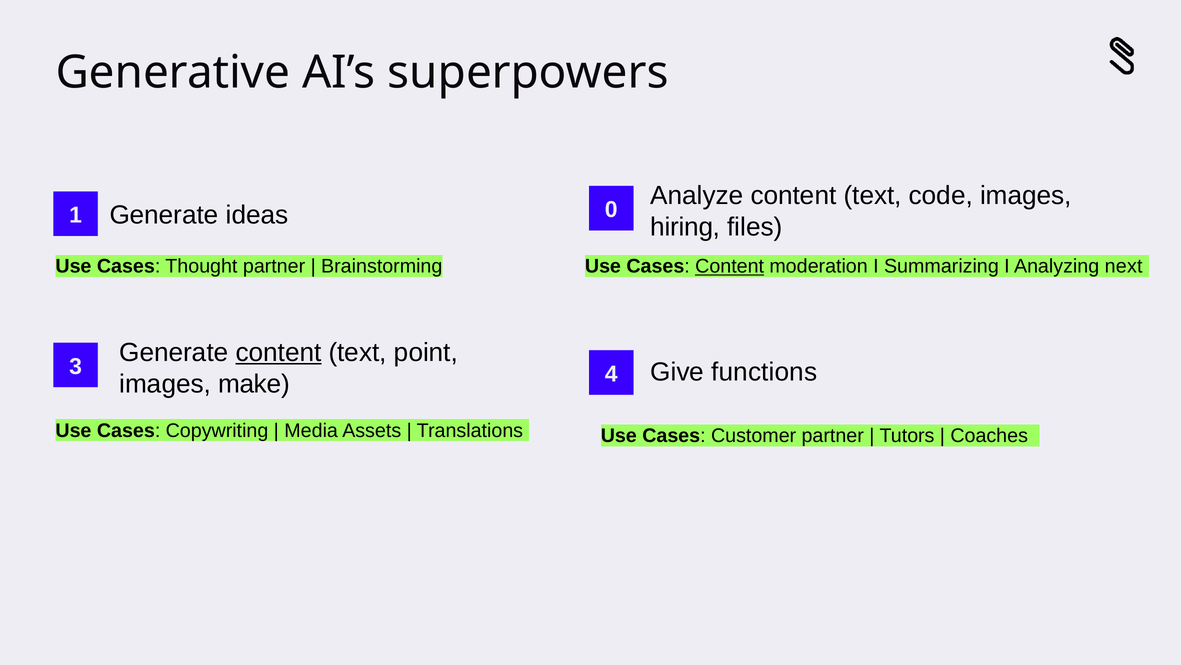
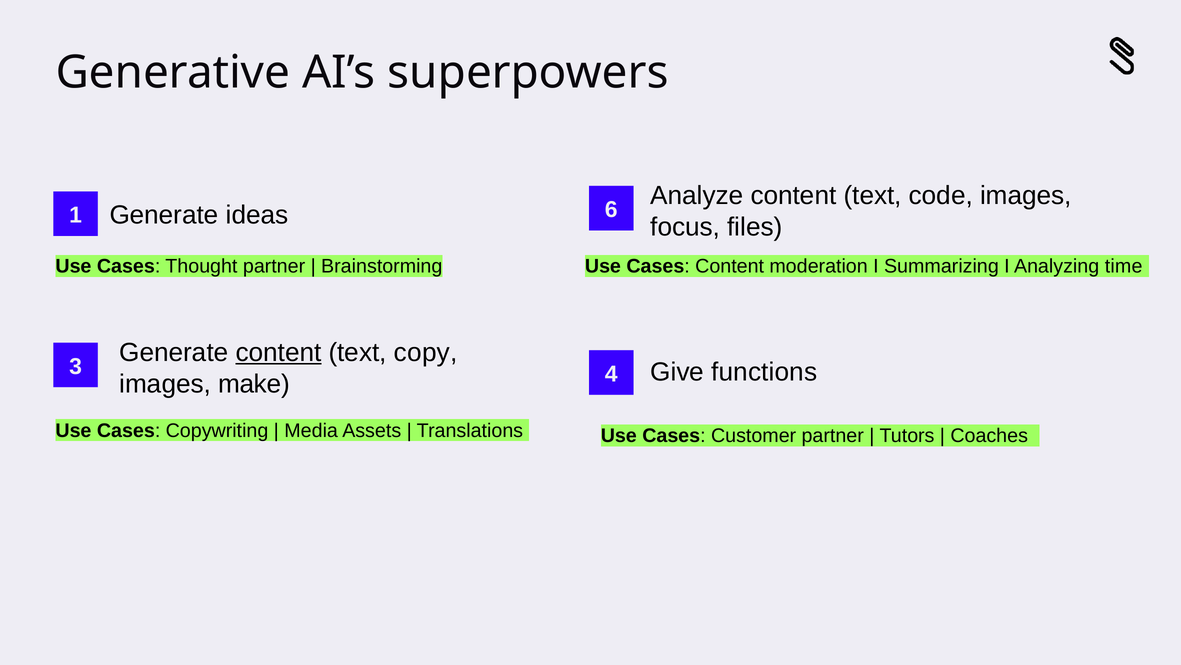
0: 0 -> 6
hiring: hiring -> focus
Content at (730, 266) underline: present -> none
next: next -> time
point: point -> copy
